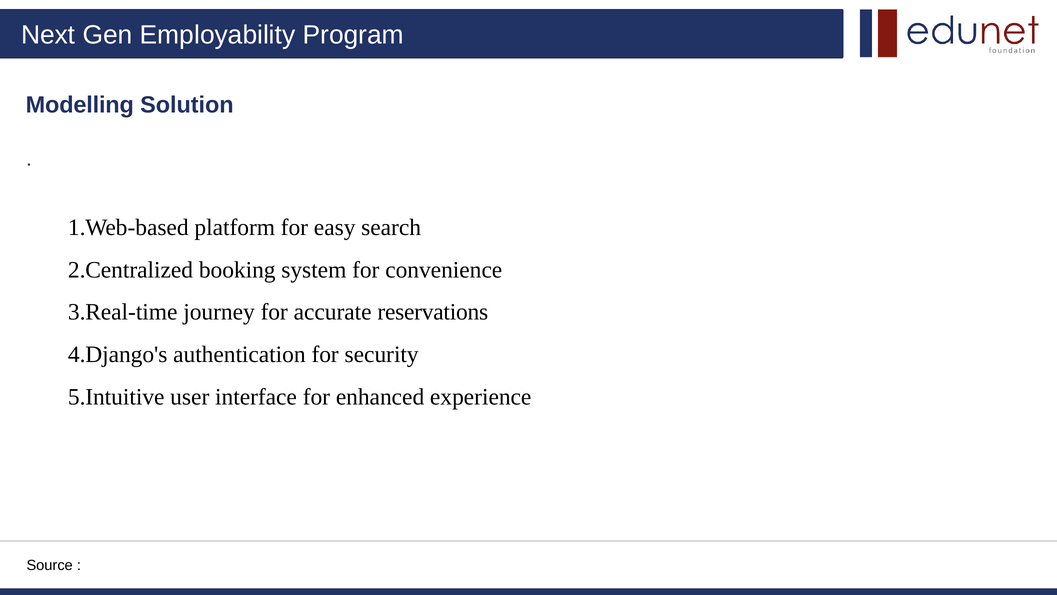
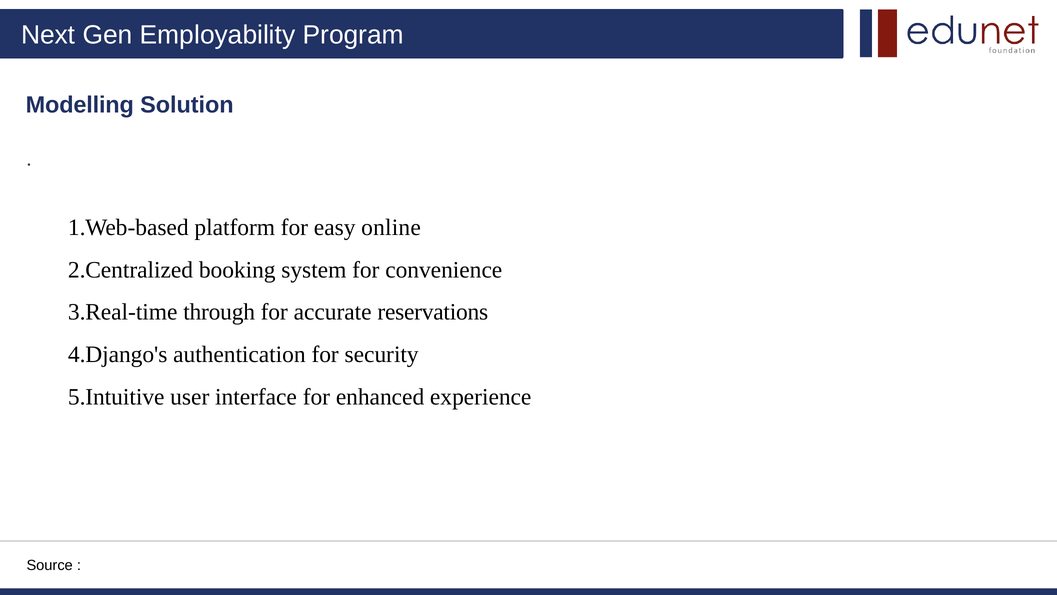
search: search -> online
journey: journey -> through
